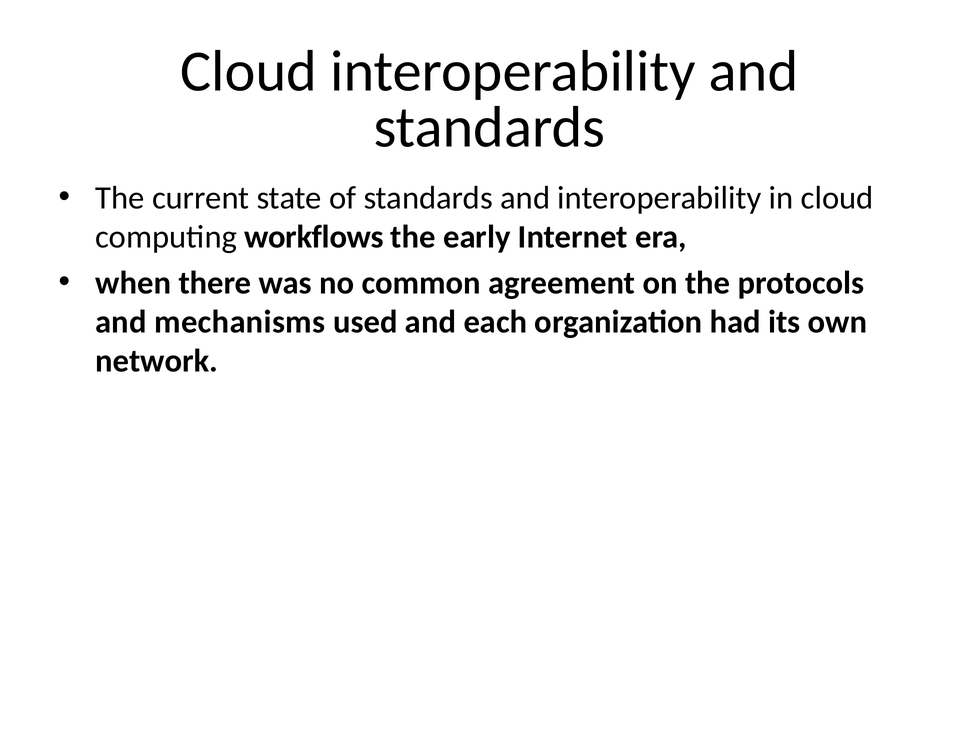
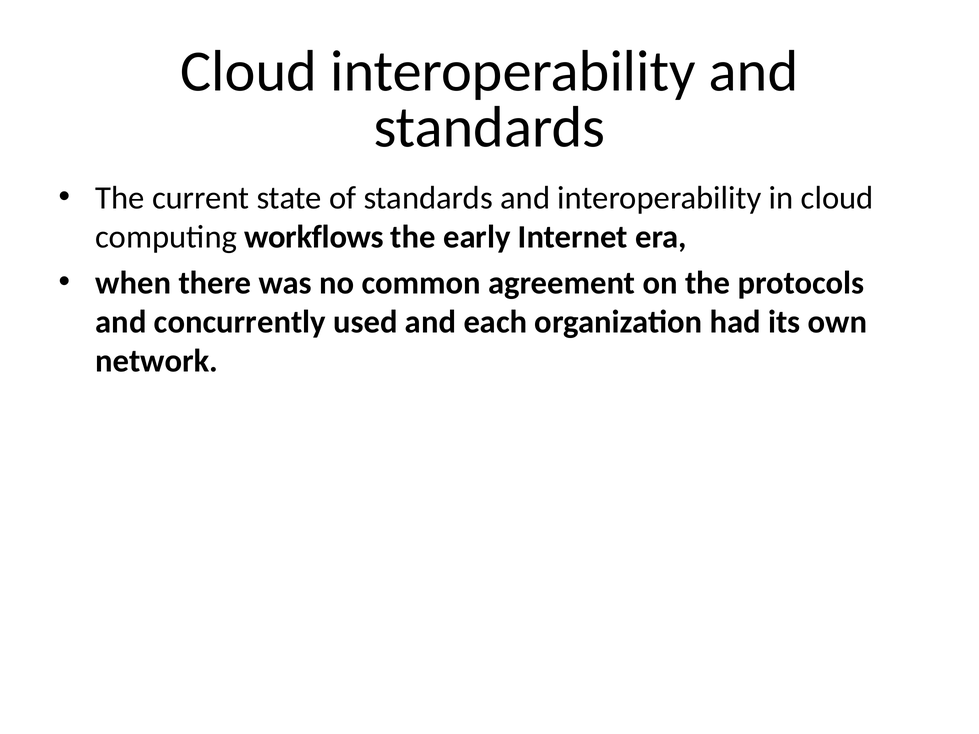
mechanisms: mechanisms -> concurrently
